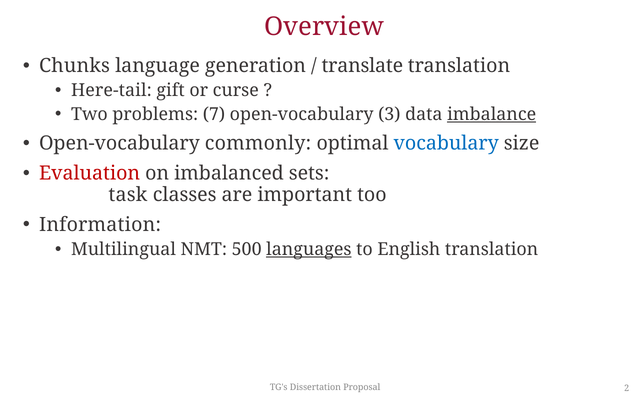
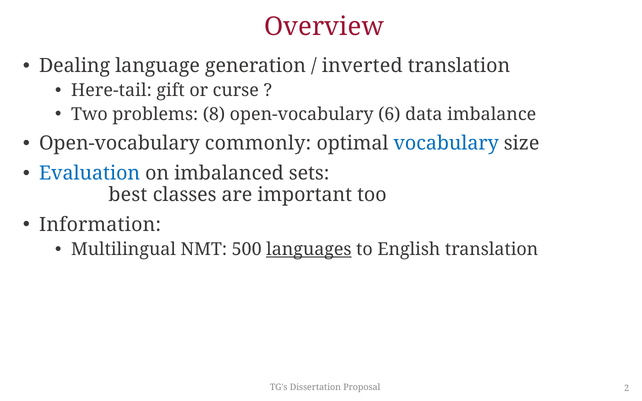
Chunks: Chunks -> Dealing
translate: translate -> inverted
7: 7 -> 8
3: 3 -> 6
imbalance underline: present -> none
Evaluation colour: red -> blue
task: task -> best
